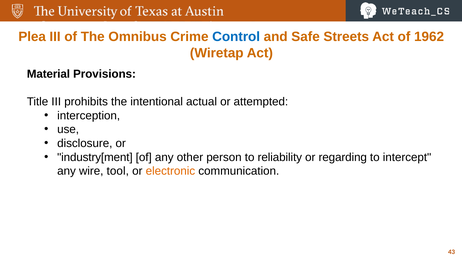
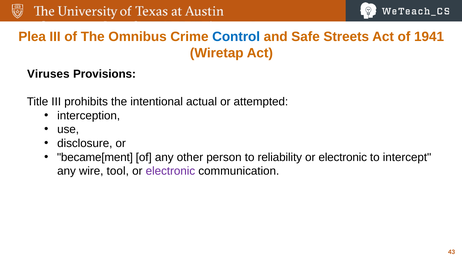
1962: 1962 -> 1941
Material: Material -> Viruses
industry[ment: industry[ment -> became[ment
regarding at (343, 157): regarding -> electronic
electronic at (170, 171) colour: orange -> purple
